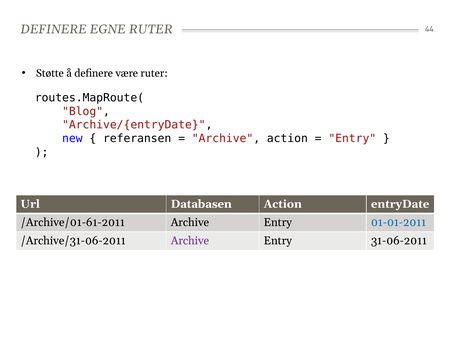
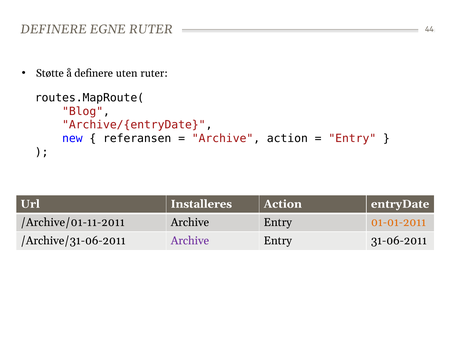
være: være -> uten
Databasen: Databasen -> Installeres
/Archive/01-61-2011: /Archive/01-61-2011 -> /Archive/01-11-2011
01-01-2011 colour: blue -> orange
